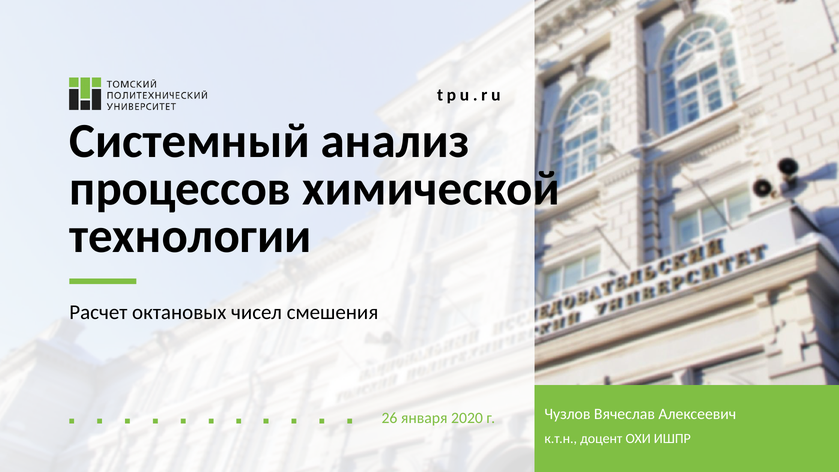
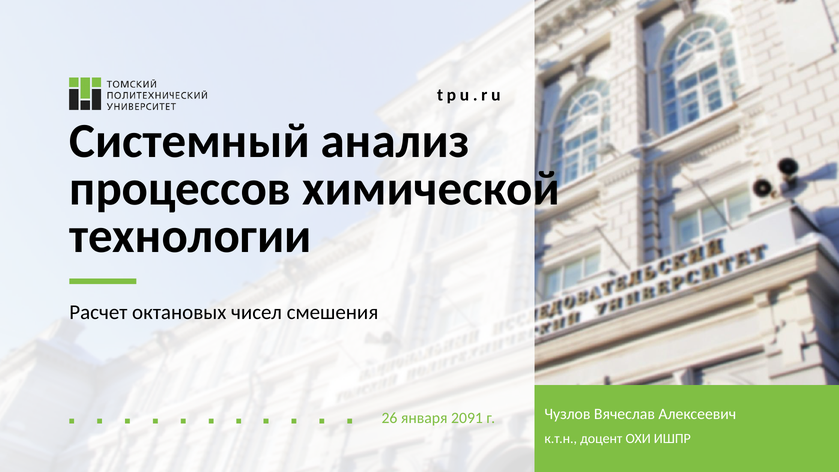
2020: 2020 -> 2091
